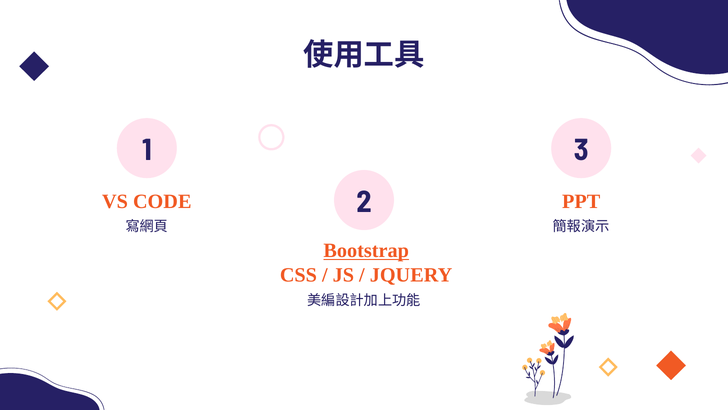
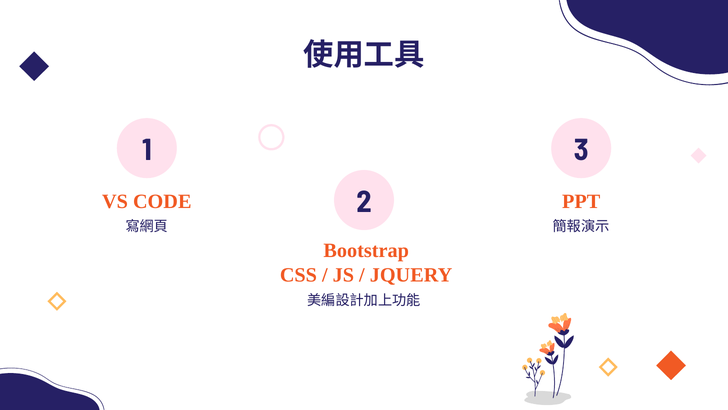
Bootstrap underline: present -> none
